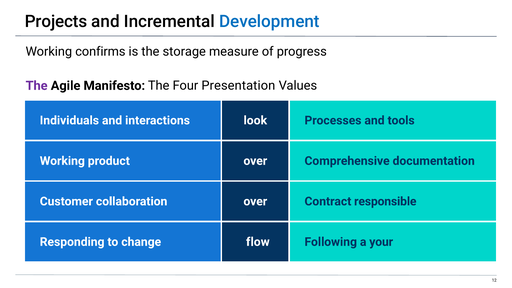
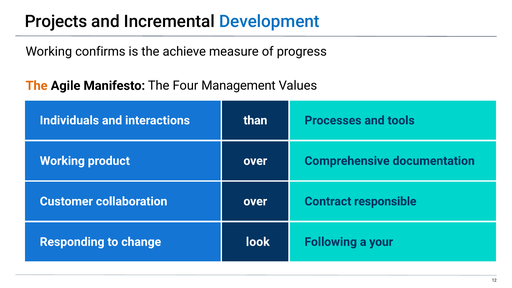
storage: storage -> achieve
The at (37, 86) colour: purple -> orange
Presentation: Presentation -> Management
look: look -> than
flow: flow -> look
